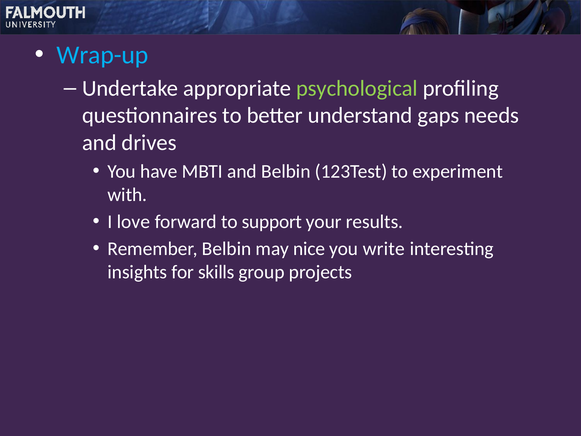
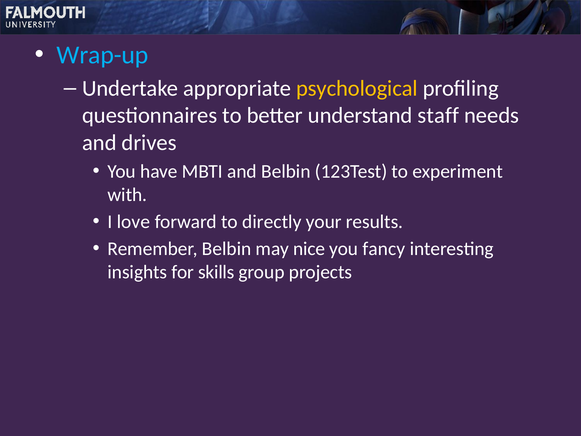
psychological colour: light green -> yellow
gaps: gaps -> staff
support: support -> directly
write: write -> fancy
